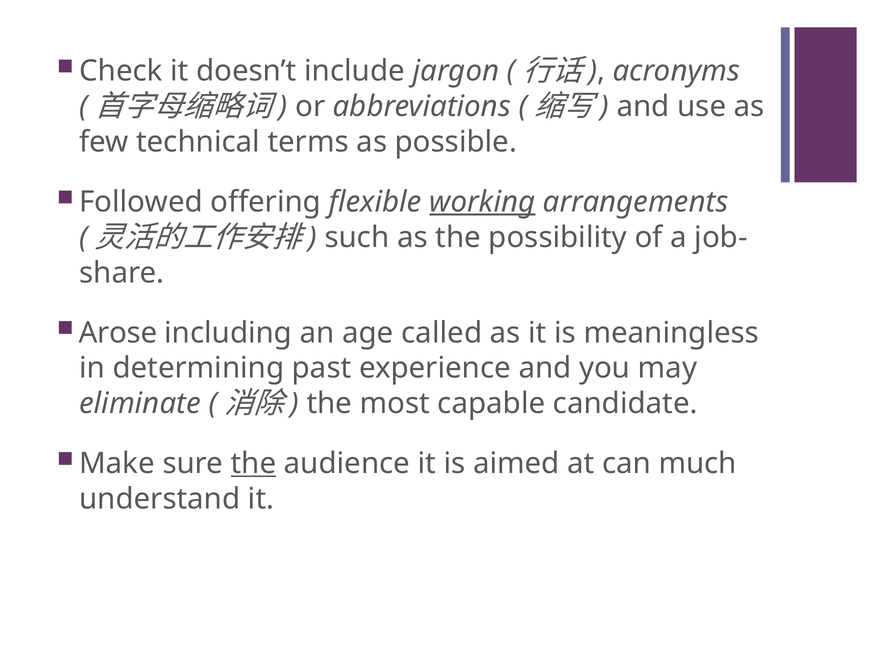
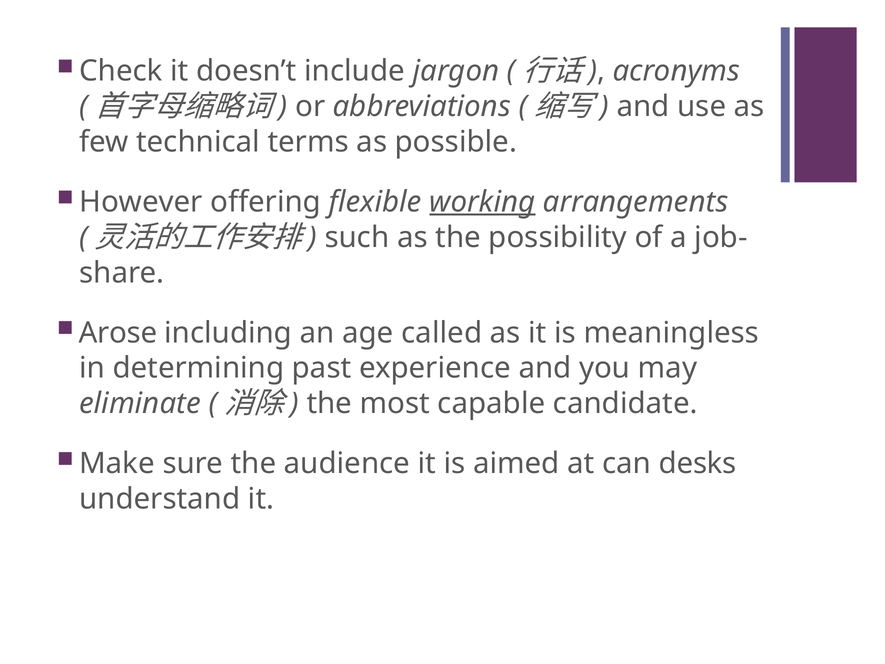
Followed: Followed -> However
the at (254, 463) underline: present -> none
much: much -> desks
